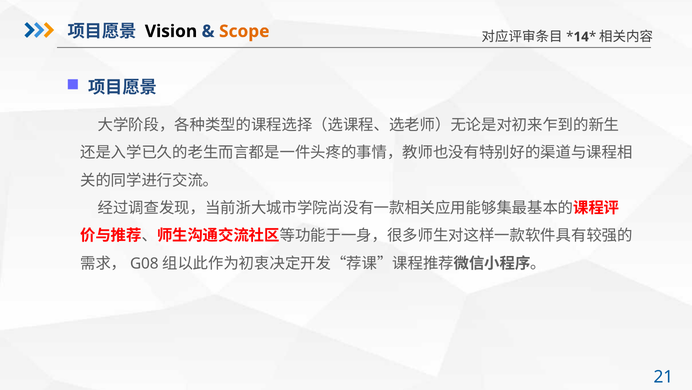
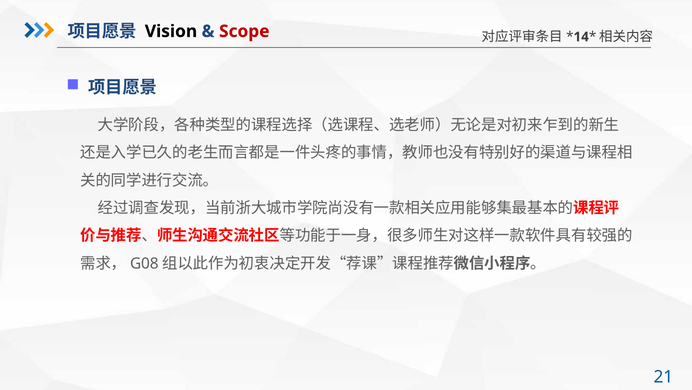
Scope colour: orange -> red
